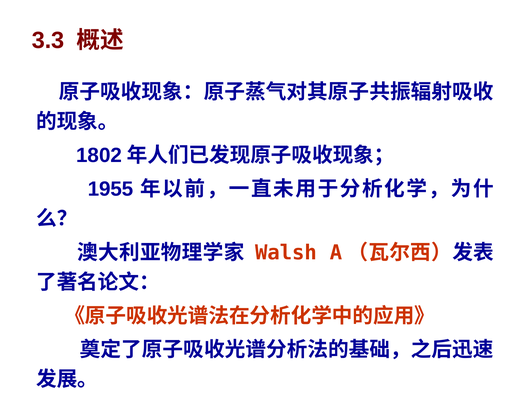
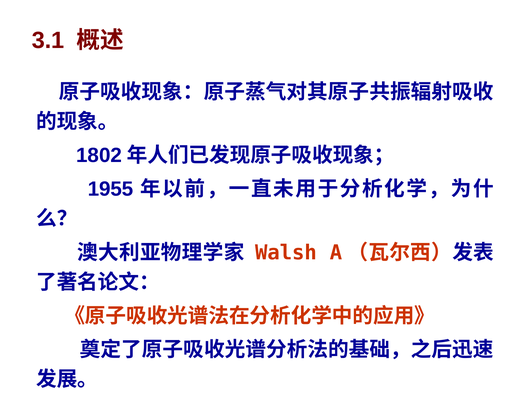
3.3: 3.3 -> 3.1
